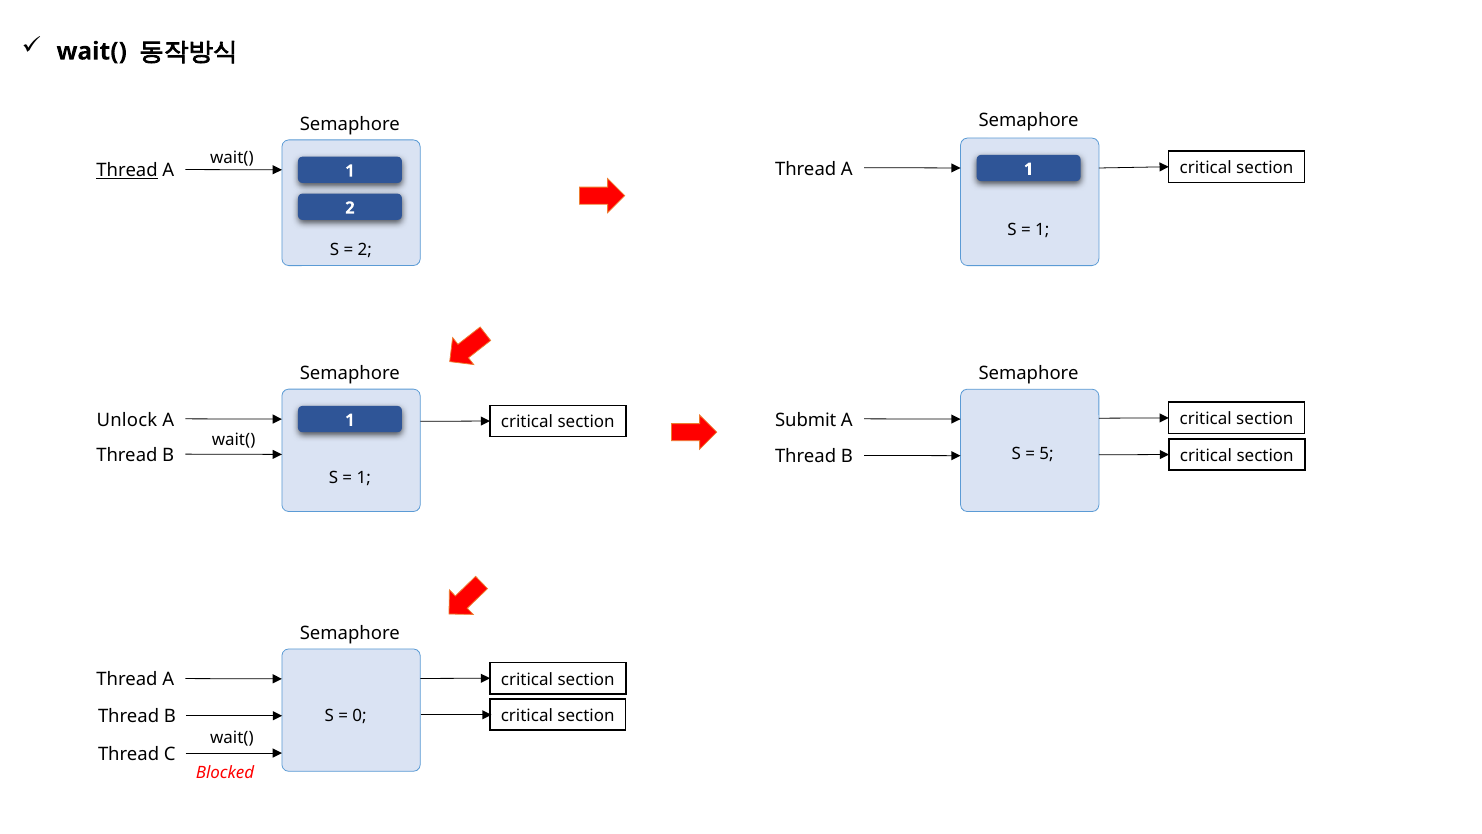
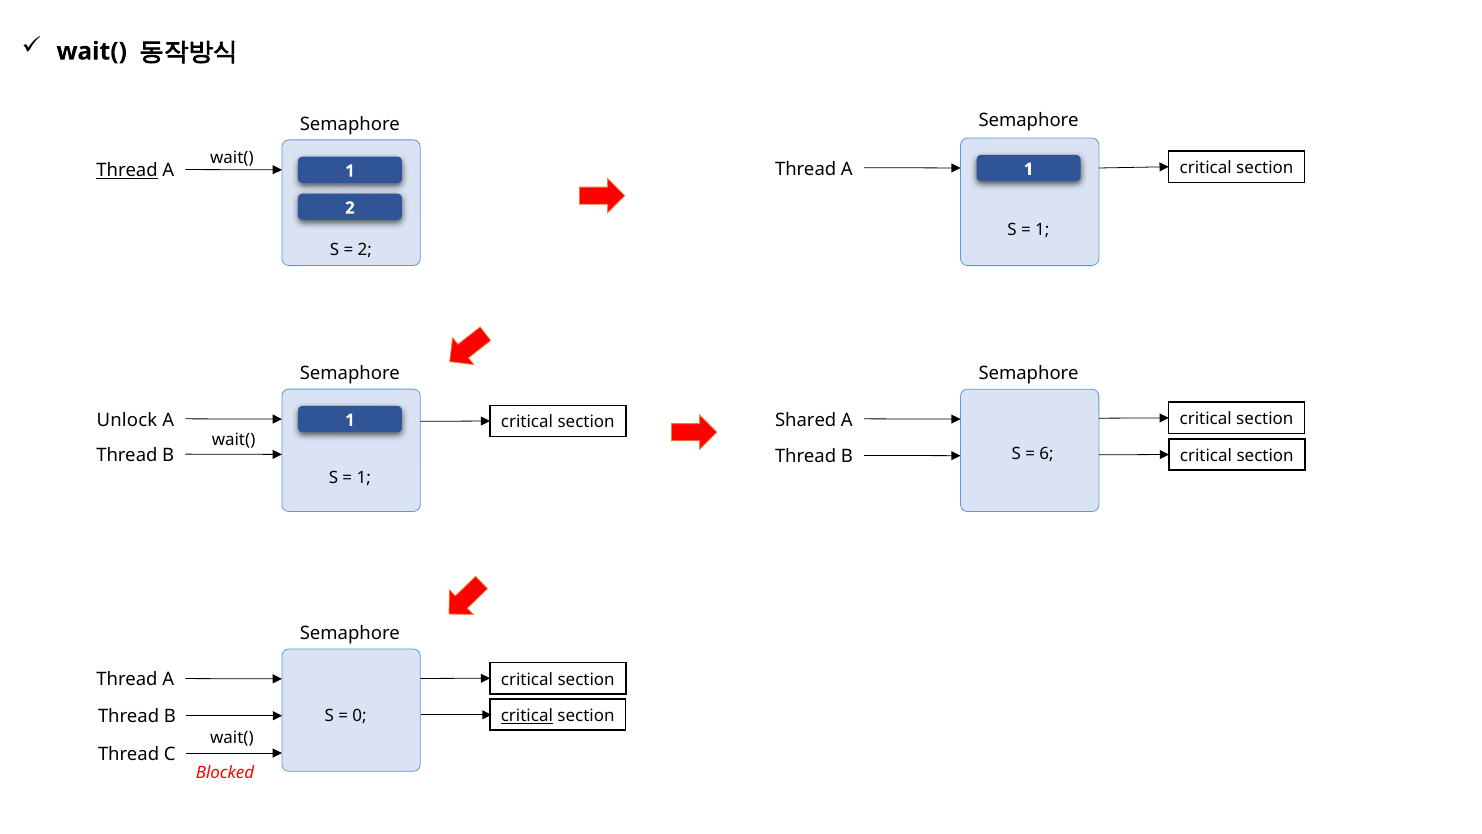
Submit: Submit -> Shared
5: 5 -> 6
critical at (527, 715) underline: none -> present
